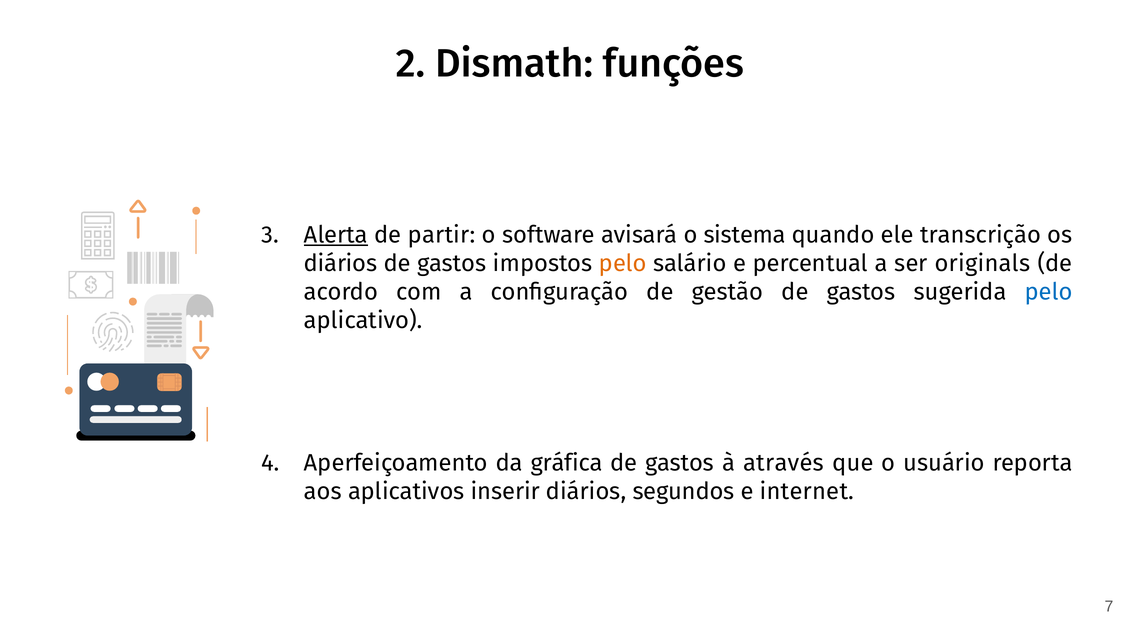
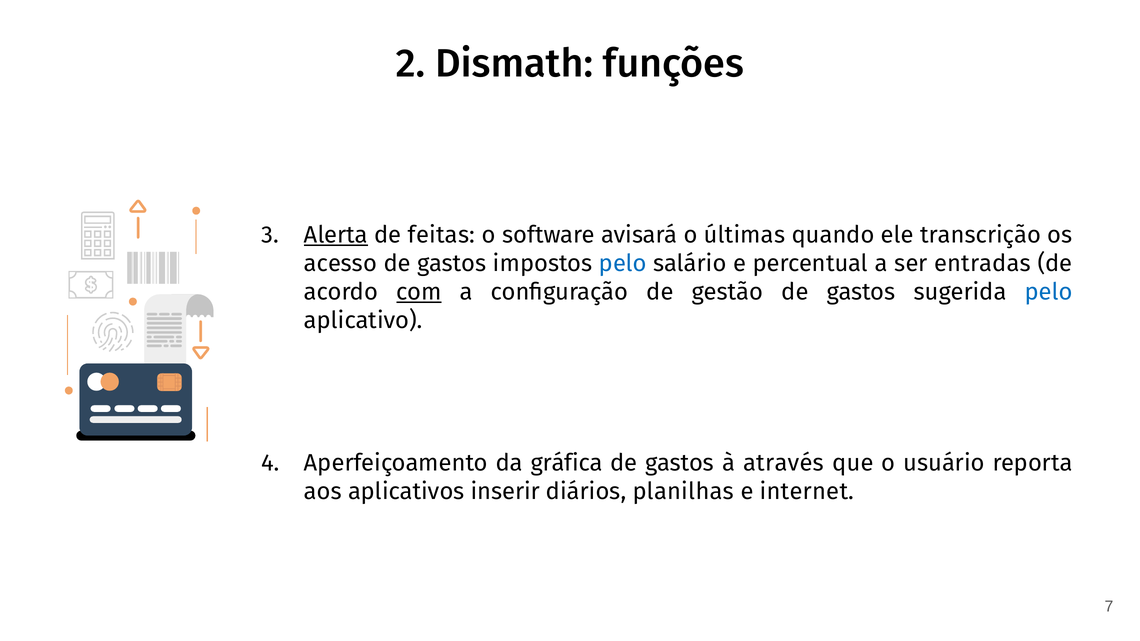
partir: partir -> feitas
sistema: sistema -> últimas
diários at (341, 264): diários -> acesso
pelo at (623, 264) colour: orange -> blue
originals: originals -> entradas
com underline: none -> present
segundos: segundos -> planilhas
